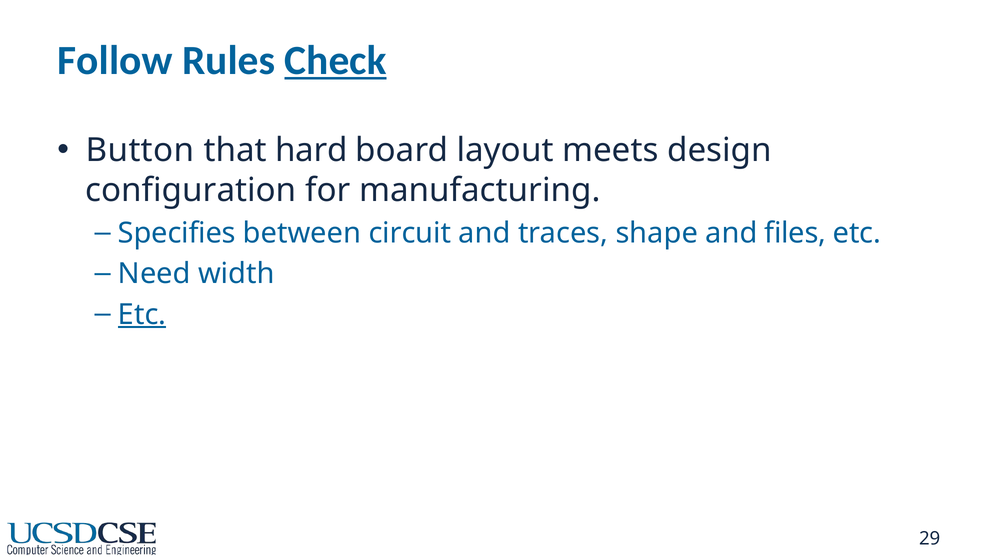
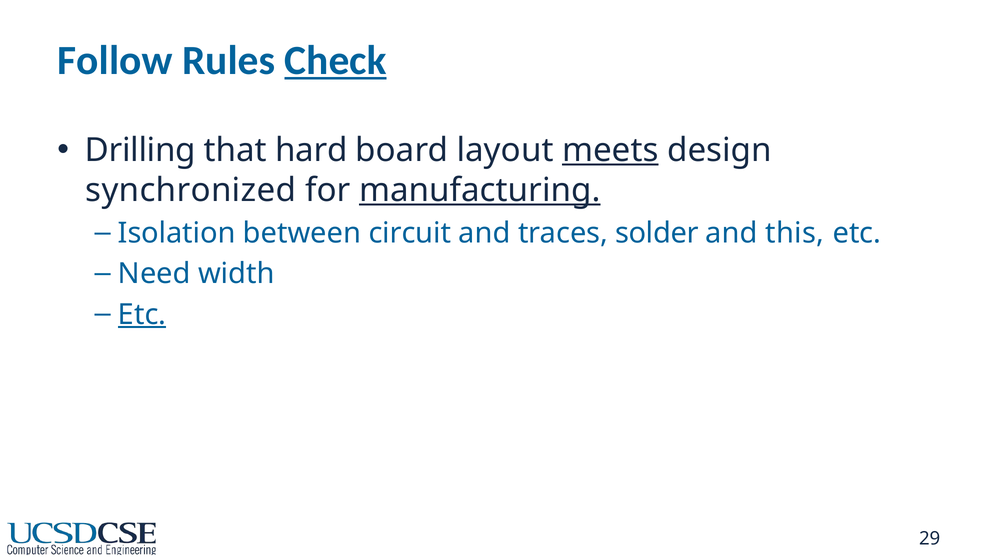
Button: Button -> Drilling
meets underline: none -> present
configuration: configuration -> synchronized
manufacturing underline: none -> present
Specifies: Specifies -> Isolation
shape: shape -> solder
files: files -> this
